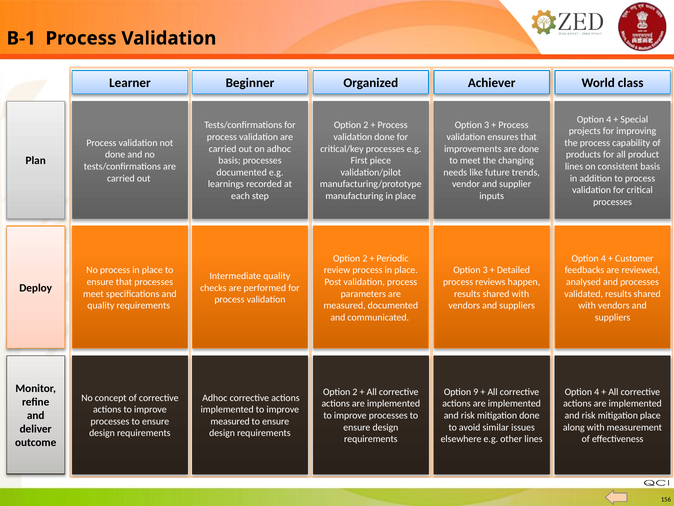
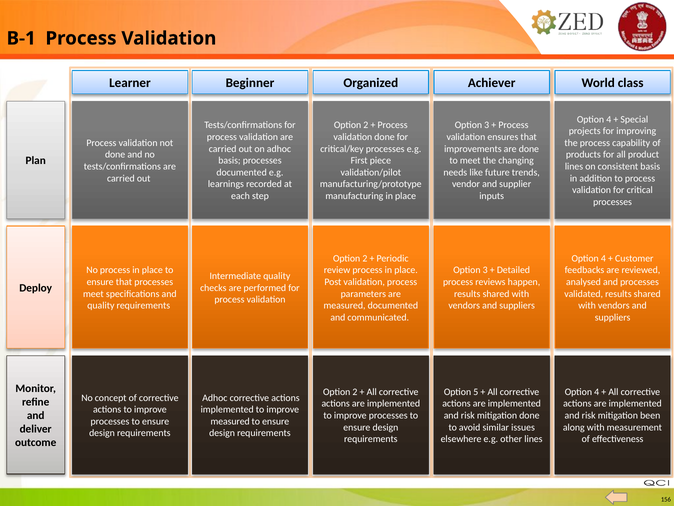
9: 9 -> 5
mitigation place: place -> been
